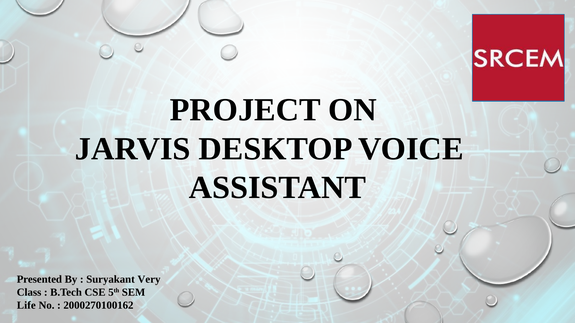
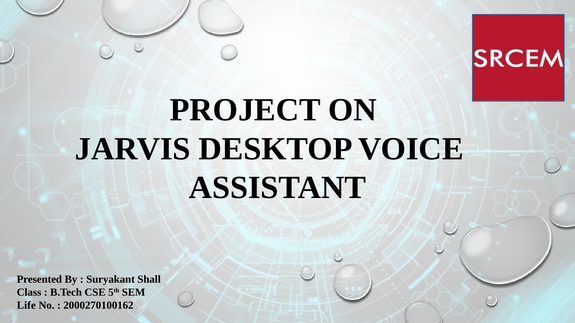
Very: Very -> Shall
